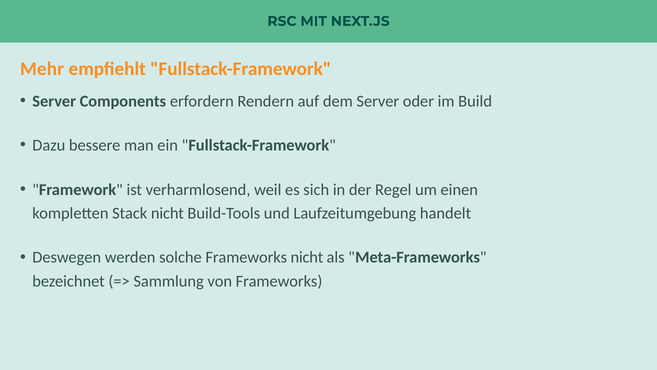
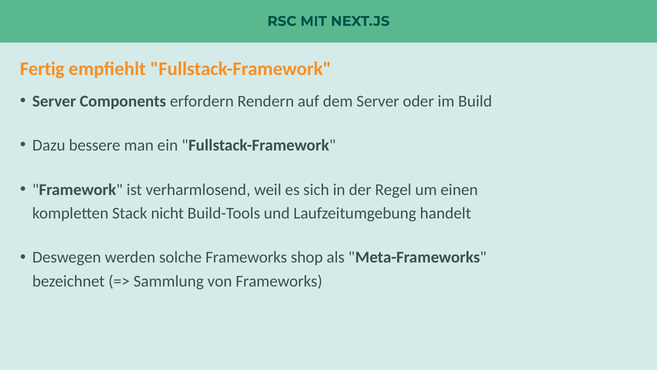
Mehr: Mehr -> Fertig
Frameworks nicht: nicht -> shop
